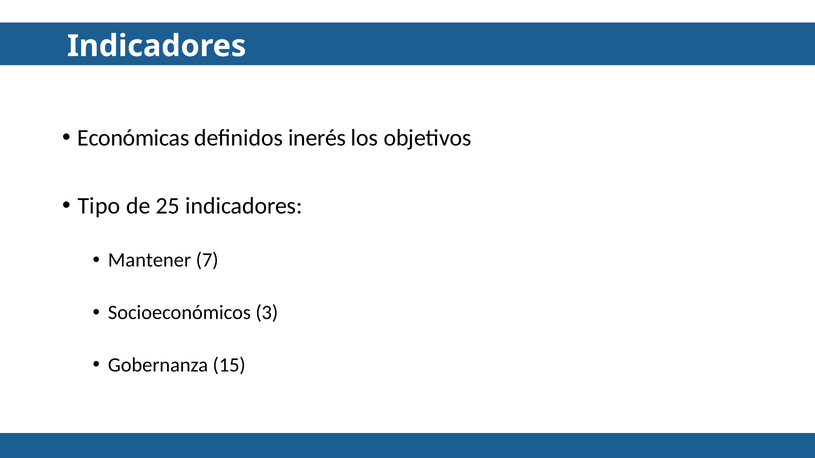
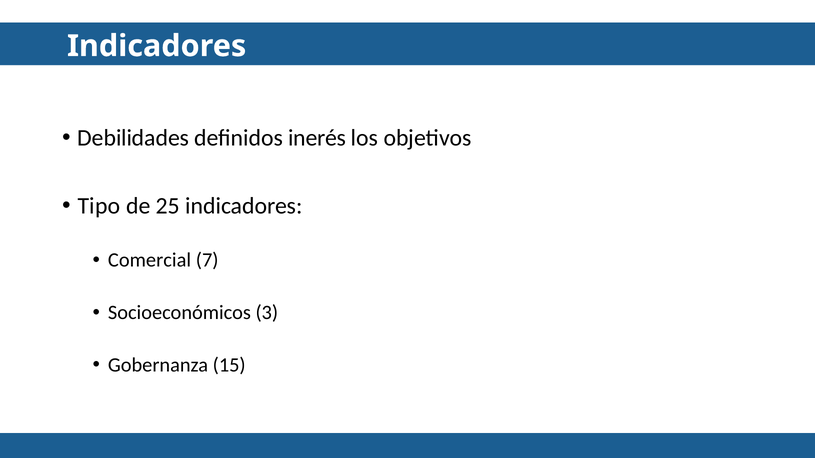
Económicas: Económicas -> Debilidades
Mantener: Mantener -> Comercial
